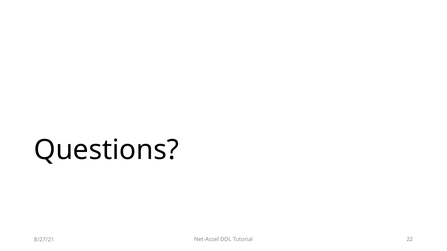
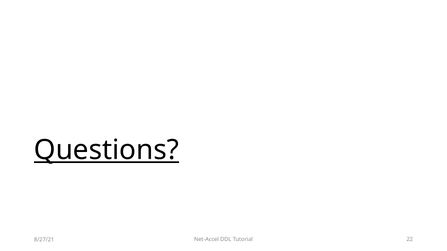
Questions underline: none -> present
